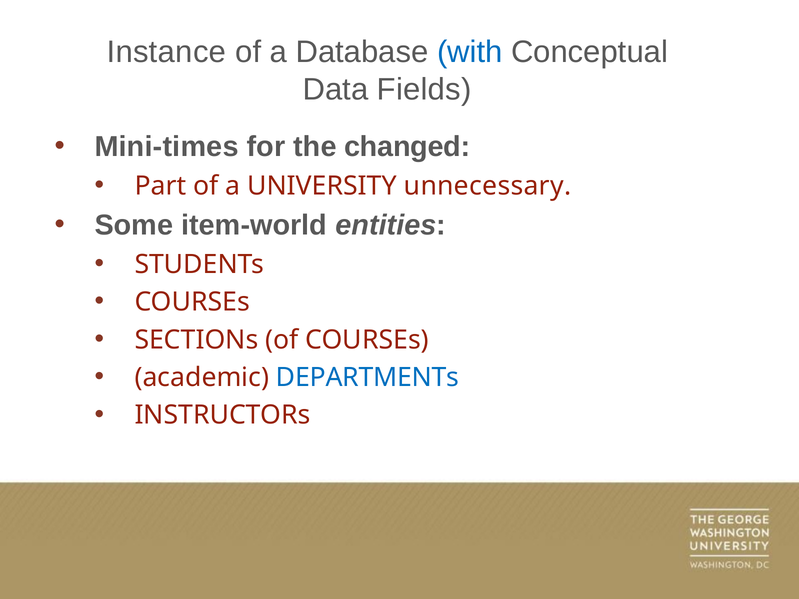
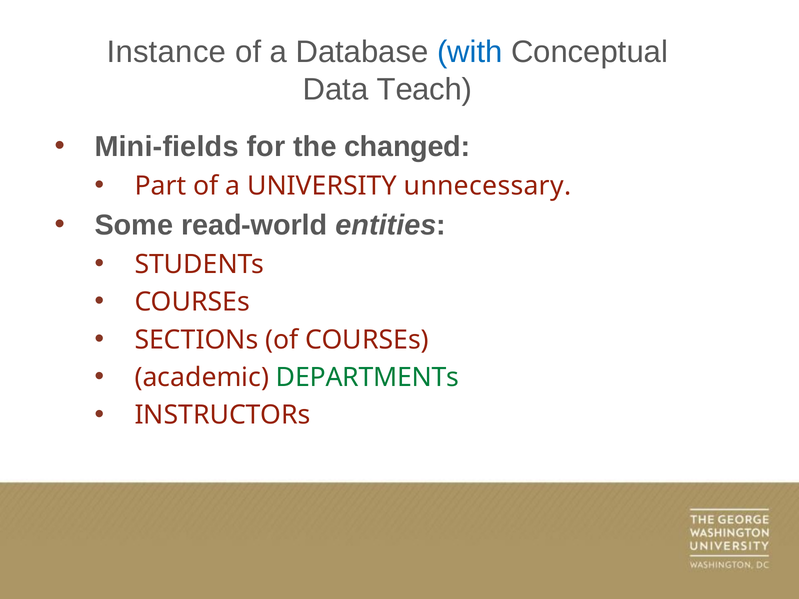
Fields: Fields -> Teach
Mini-times: Mini-times -> Mini-fields
item-world: item-world -> read-world
DEPARTMENTs colour: blue -> green
